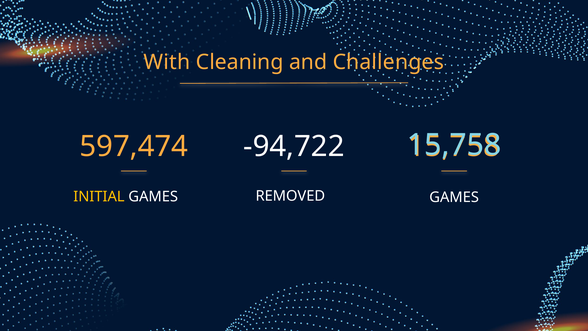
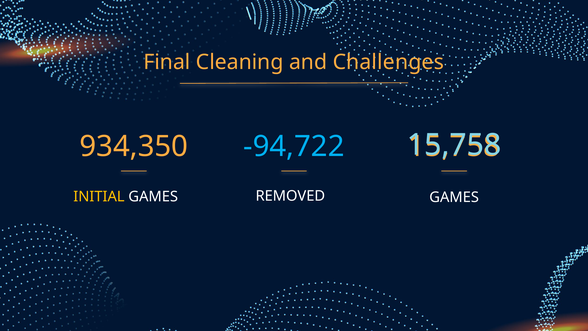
With: With -> Final
597,474: 597,474 -> 934,350
-94,722 colour: white -> light blue
